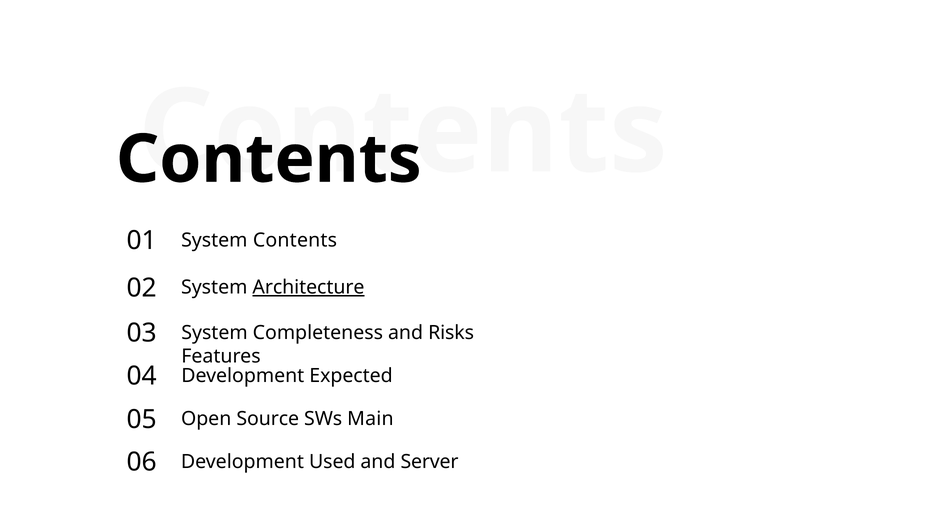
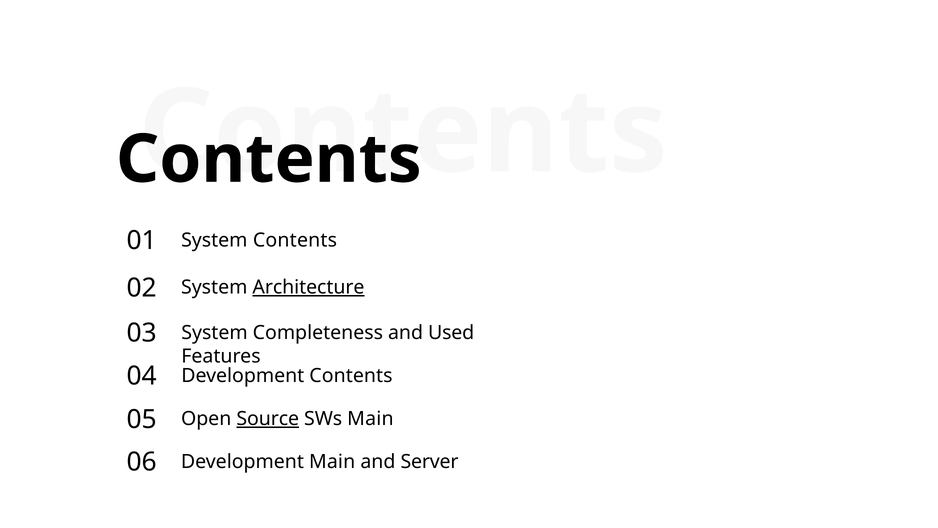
Risks: Risks -> Used
Development Expected: Expected -> Contents
Source underline: none -> present
Development Used: Used -> Main
